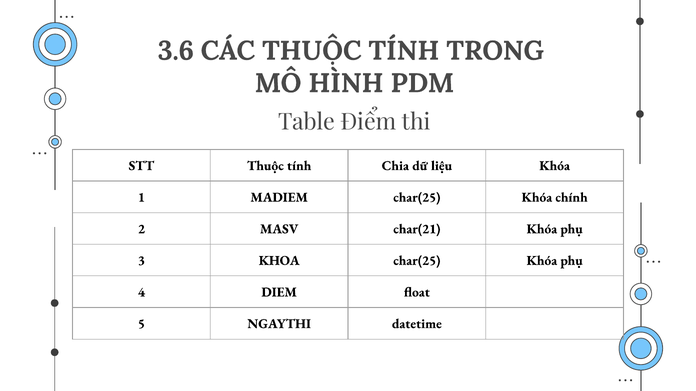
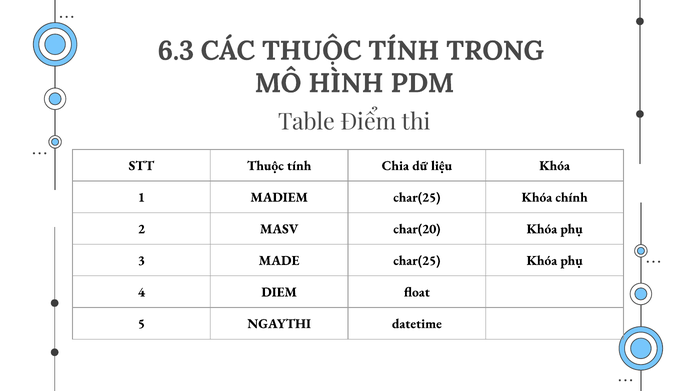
3.6: 3.6 -> 6.3
char(21: char(21 -> char(20
KHOA: KHOA -> MADE
